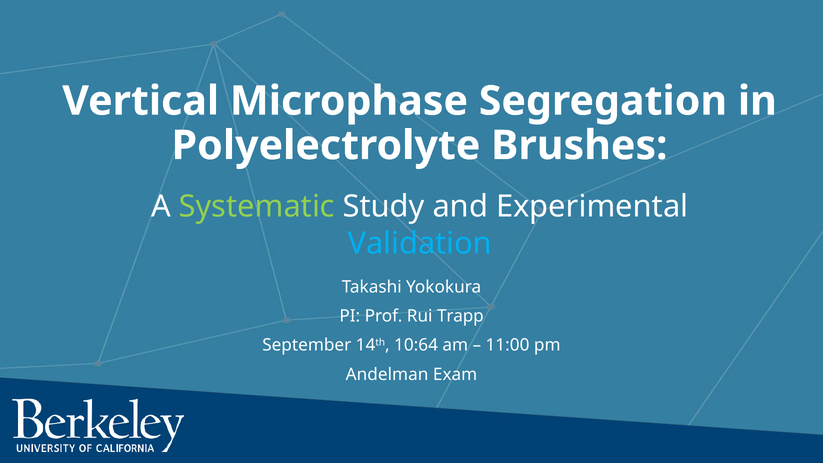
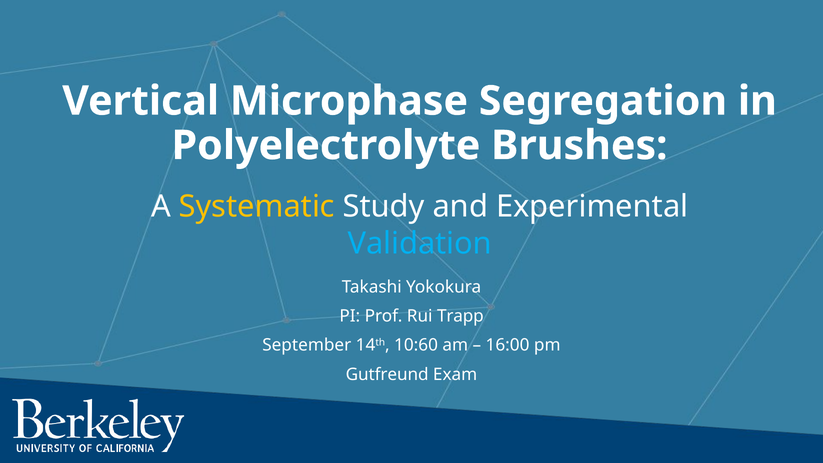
Systematic colour: light green -> yellow
10:64: 10:64 -> 10:60
11:00: 11:00 -> 16:00
Andelman: Andelman -> Gutfreund
